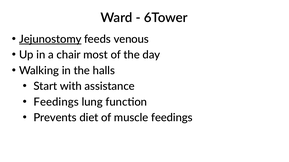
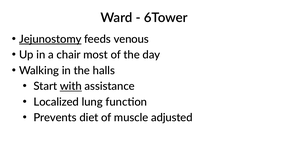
with underline: none -> present
Feedings at (56, 102): Feedings -> Localized
muscle feedings: feedings -> adjusted
